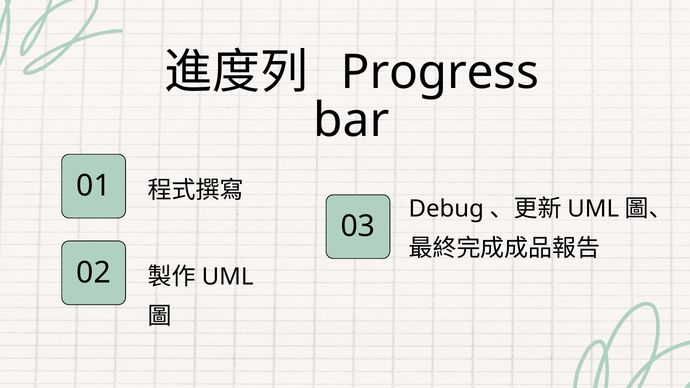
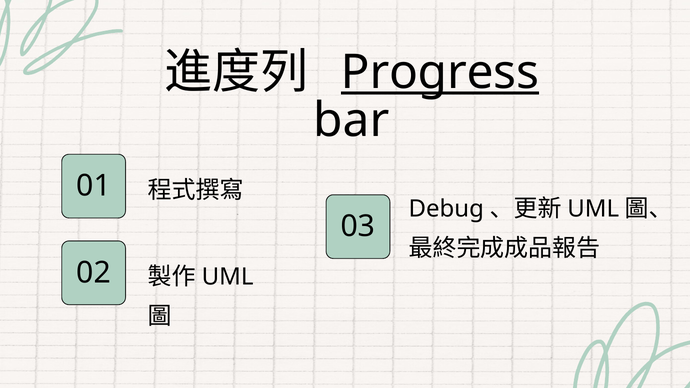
Progress underline: none -> present
